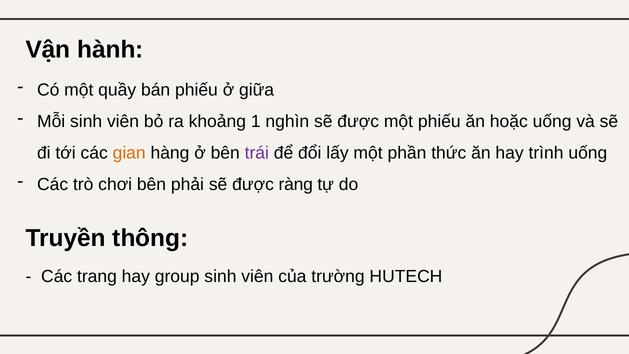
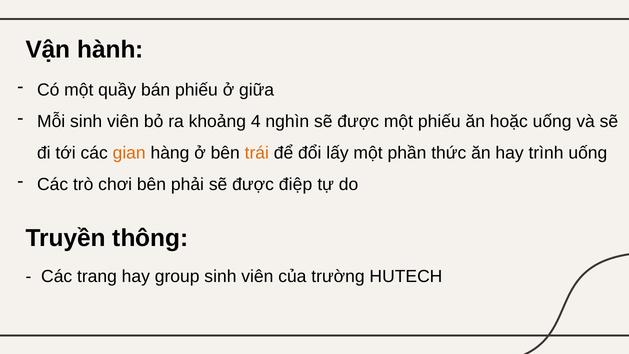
1: 1 -> 4
trái colour: purple -> orange
ràng: ràng -> điệp
